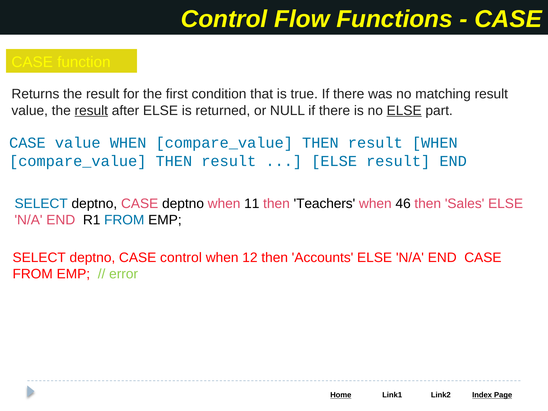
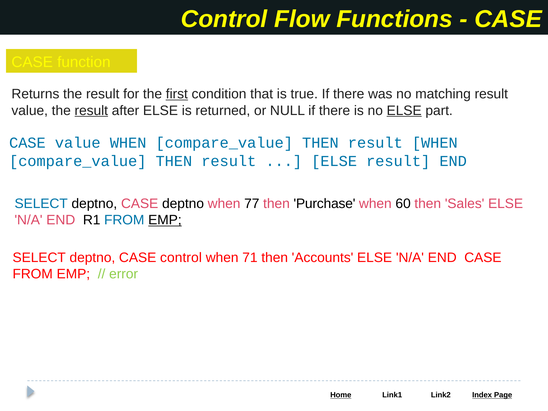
first underline: none -> present
11: 11 -> 77
Teachers: Teachers -> Purchase
46: 46 -> 60
EMP at (165, 220) underline: none -> present
12: 12 -> 71
